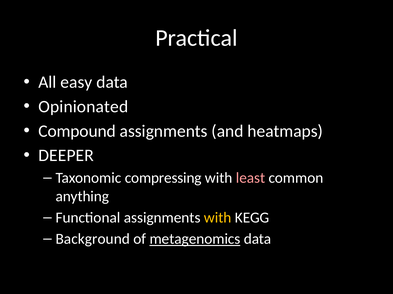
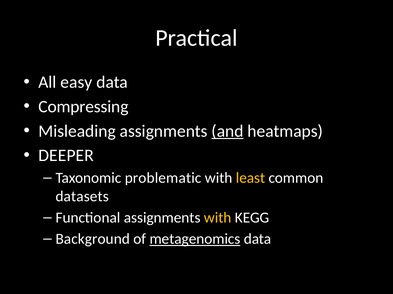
Opinionated: Opinionated -> Compressing
Compound: Compound -> Misleading
and underline: none -> present
compressing: compressing -> problematic
least colour: pink -> yellow
anything: anything -> datasets
